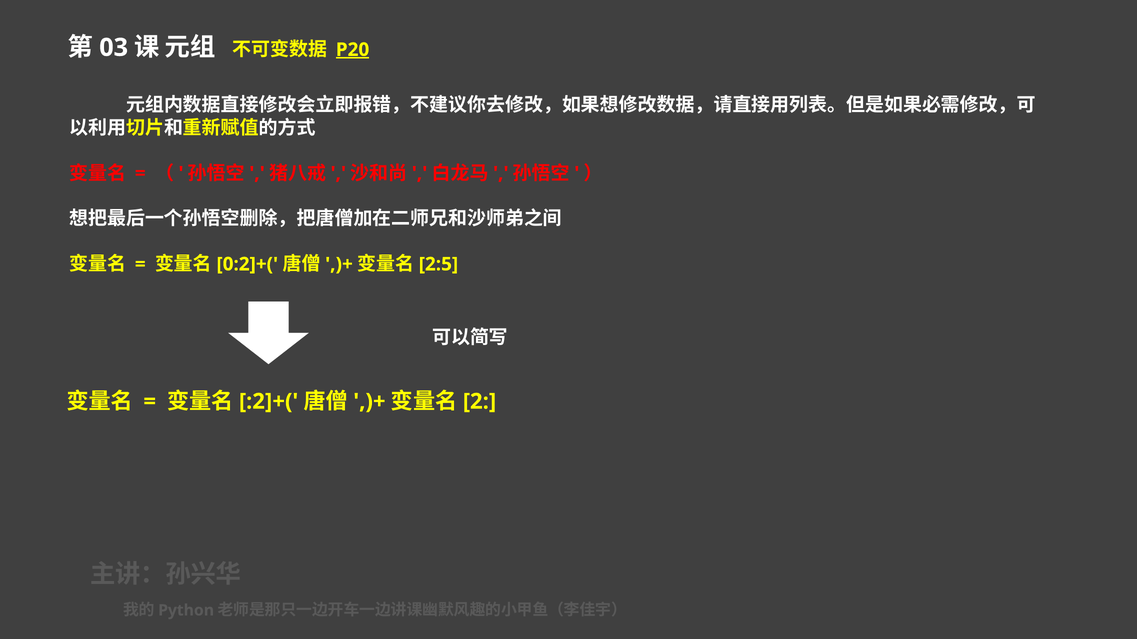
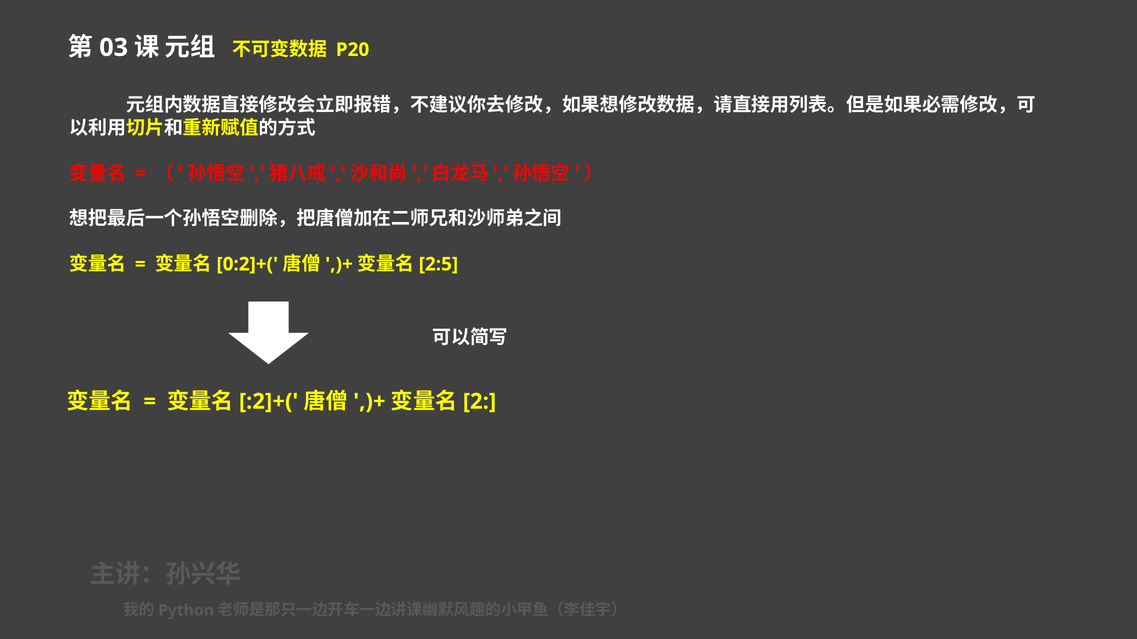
P20 underline: present -> none
